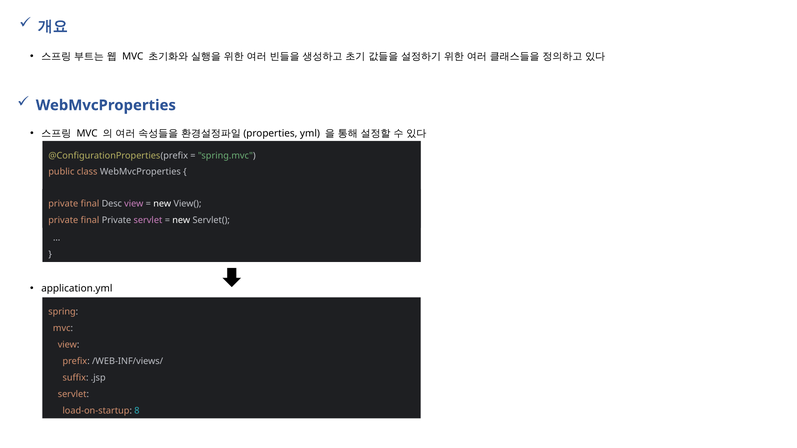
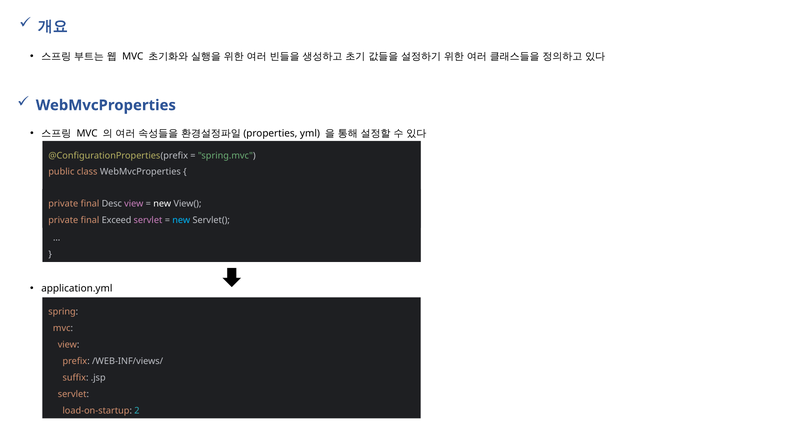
final Private: Private -> Exceed
new at (181, 220) colour: white -> light blue
8: 8 -> 2
